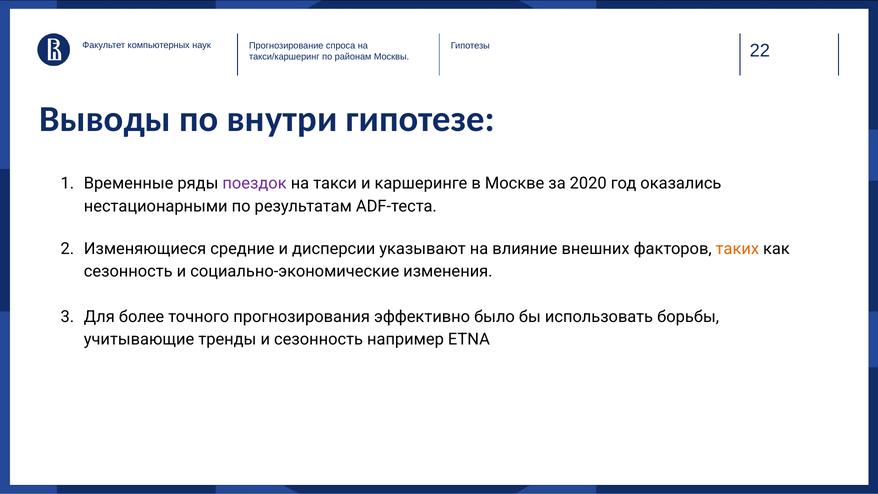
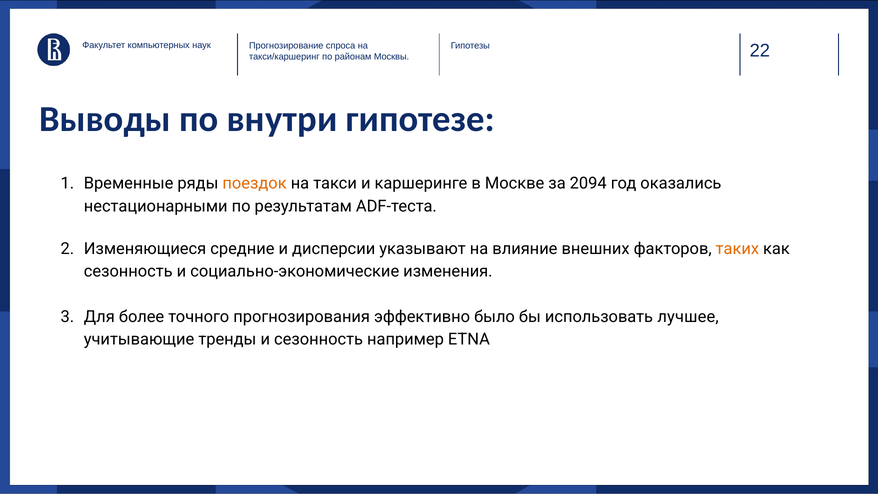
поездок colour: purple -> orange
2020: 2020 -> 2094
борьбы: борьбы -> лучшее
